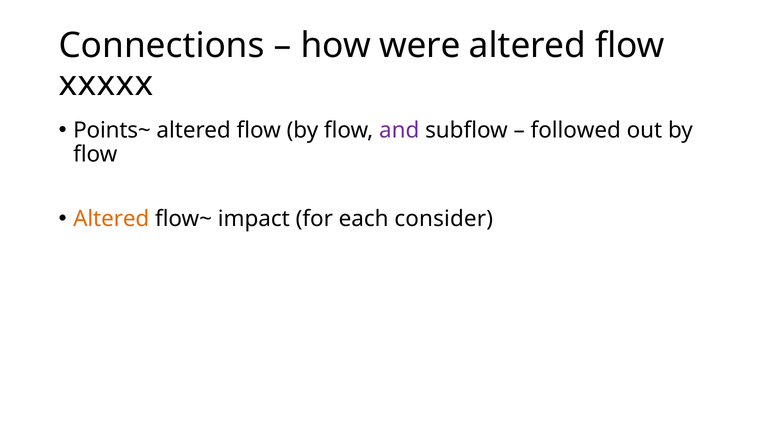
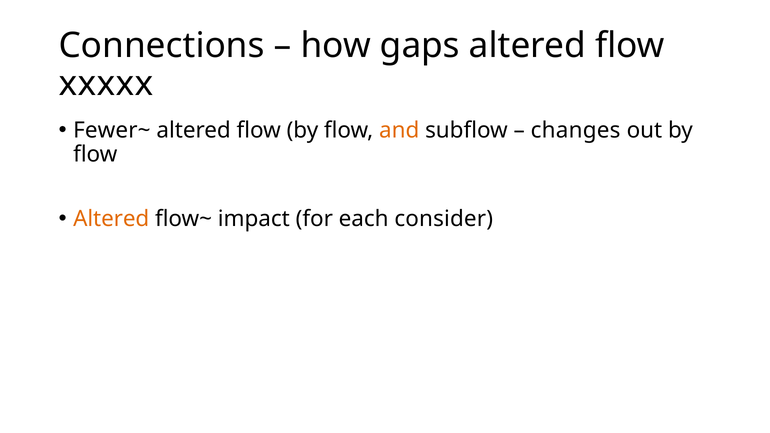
were: were -> gaps
Points~: Points~ -> Fewer~
and colour: purple -> orange
followed: followed -> changes
